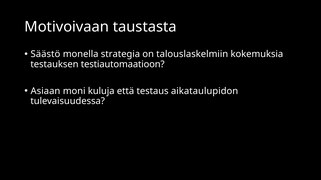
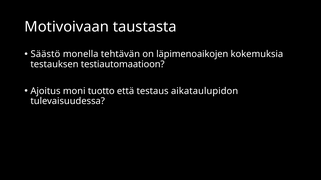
strategia: strategia -> tehtävän
talouslaskelmiin: talouslaskelmiin -> läpimenoaikojen
Asiaan: Asiaan -> Ajoitus
kuluja: kuluja -> tuotto
